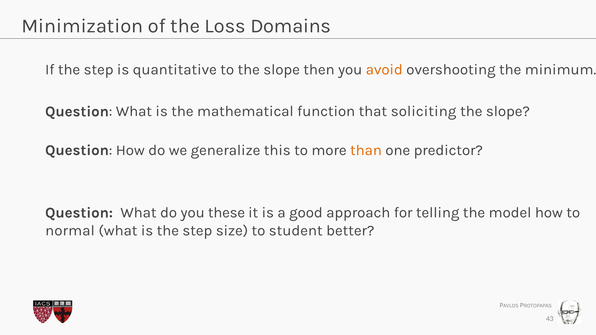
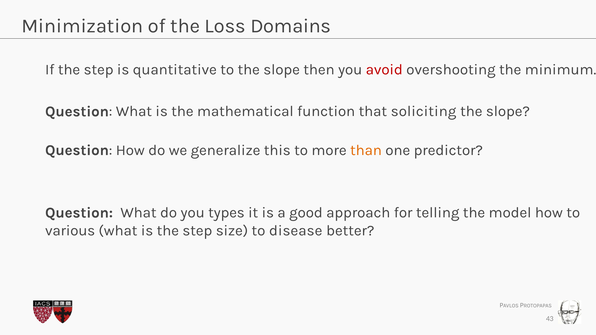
avoid colour: orange -> red
these: these -> types
normal: normal -> various
student: student -> disease
